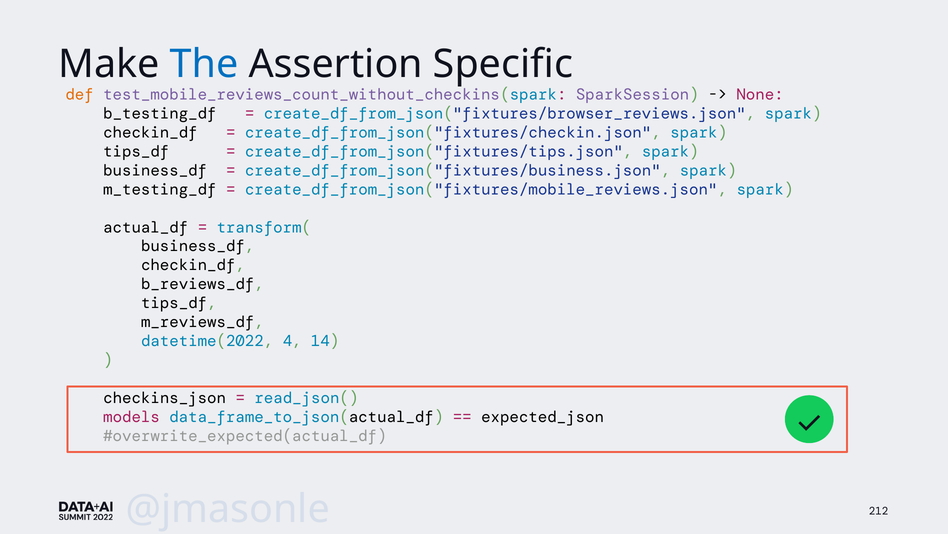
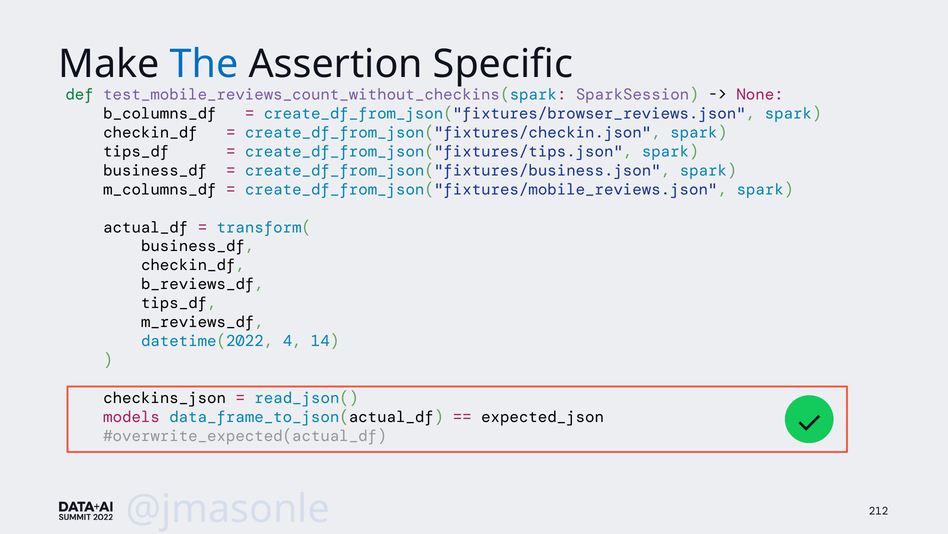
def colour: orange -> green
b_testing_df: b_testing_df -> b_columns_df
m_testing_df: m_testing_df -> m_columns_df
